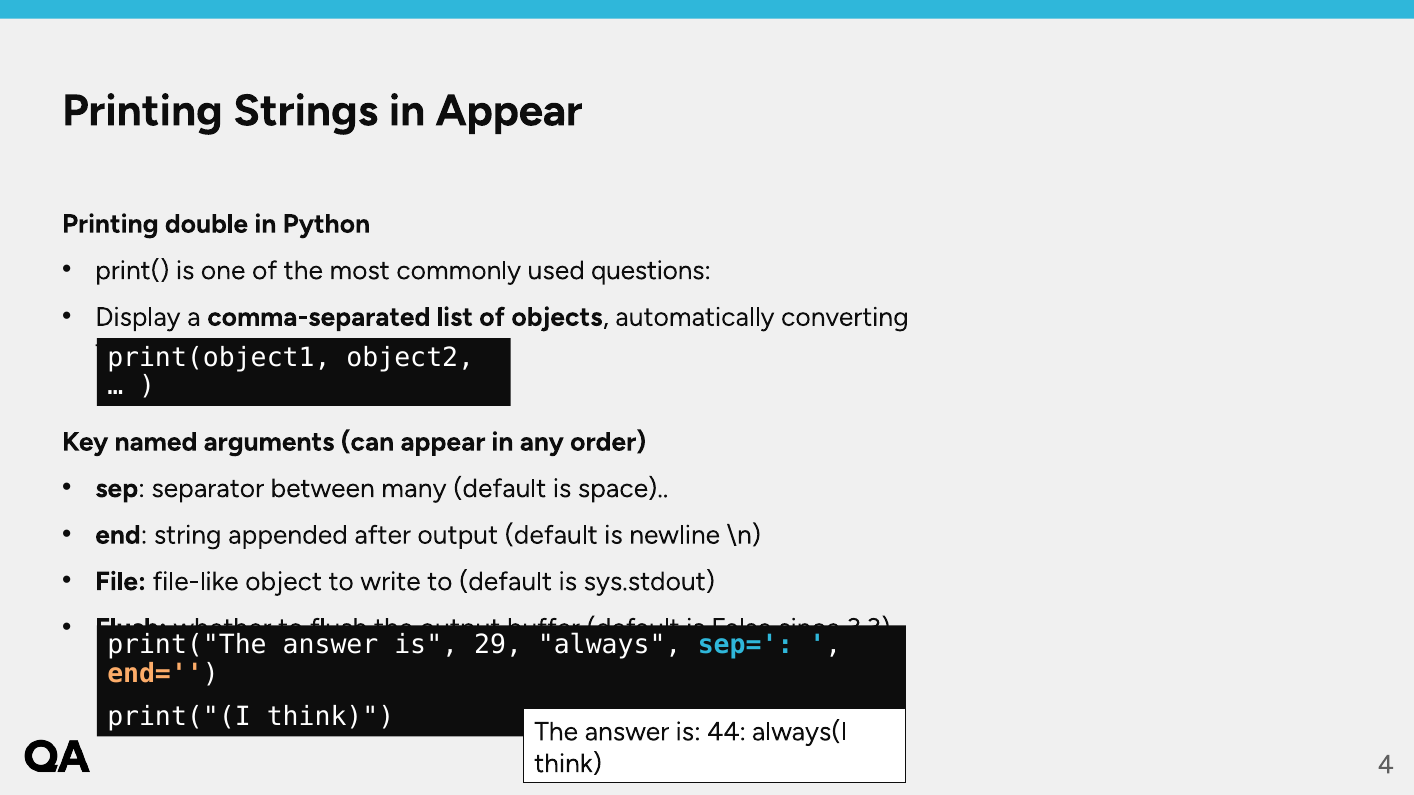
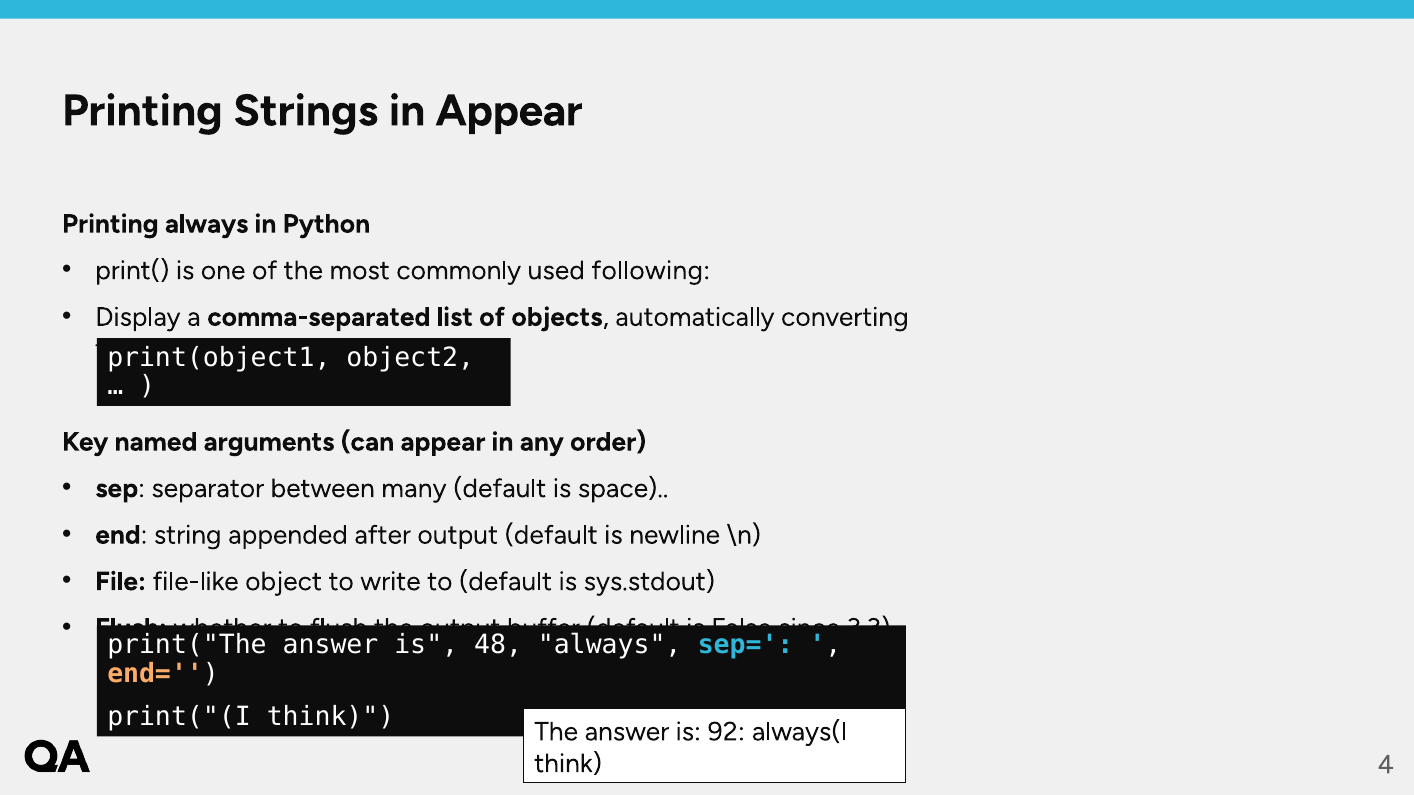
Printing double: double -> always
questions: questions -> following
29: 29 -> 48
44: 44 -> 92
